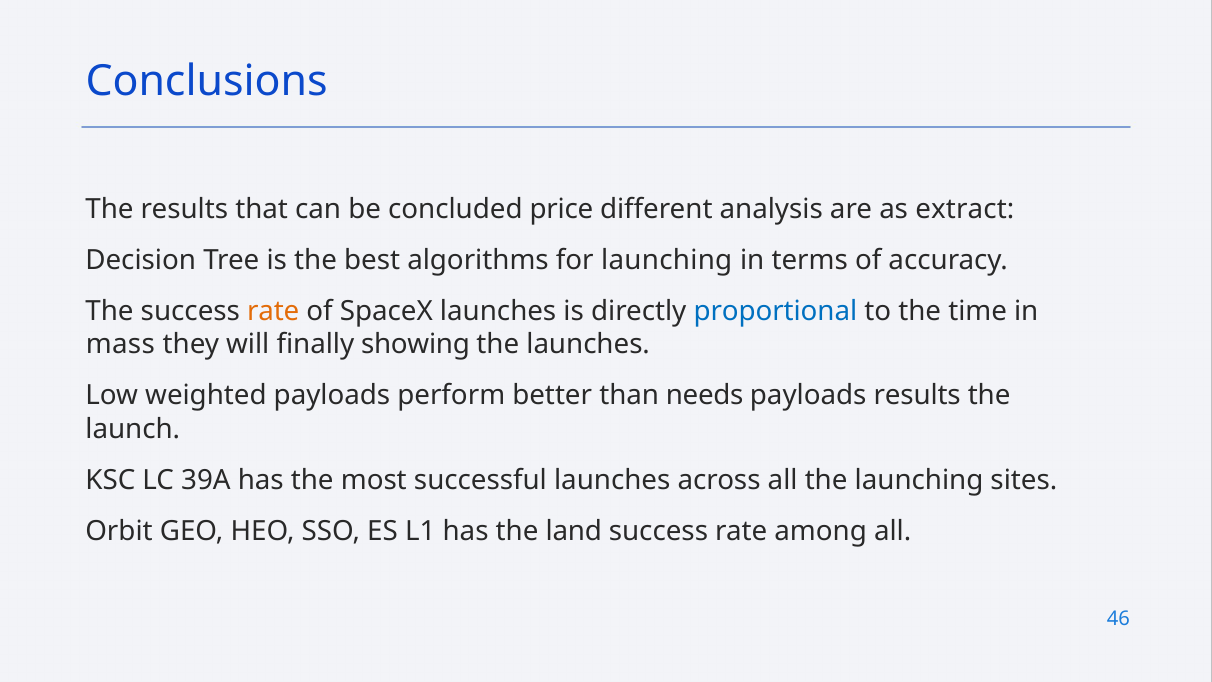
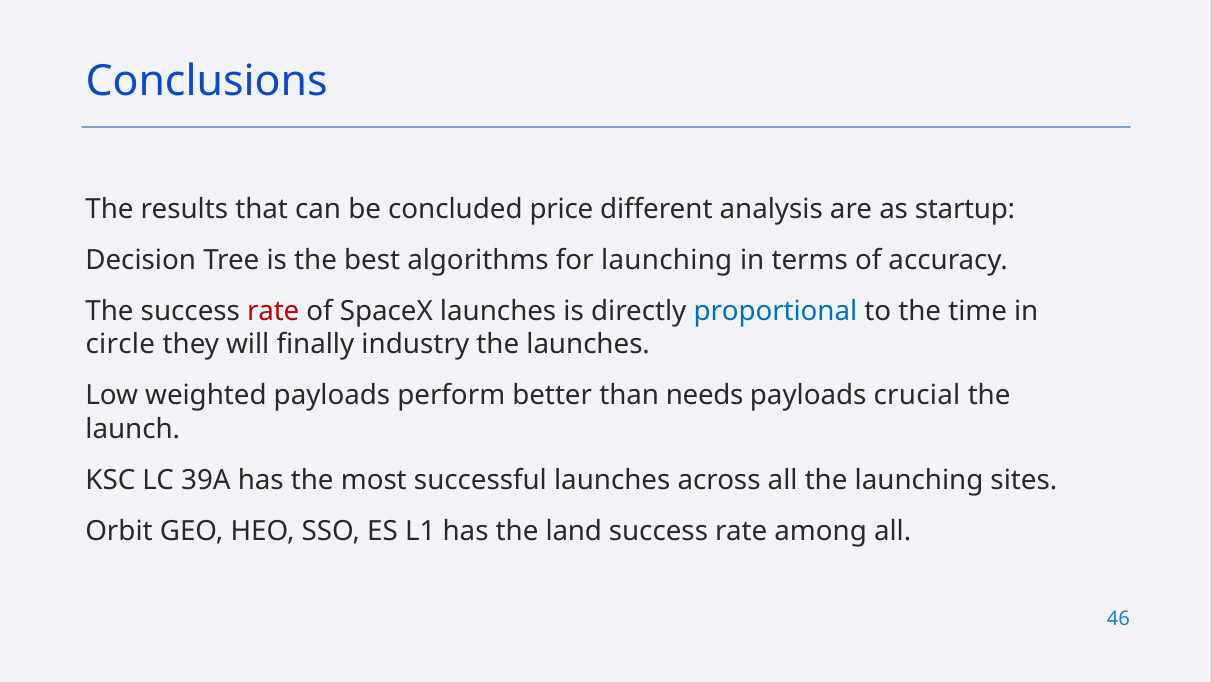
extract: extract -> startup
rate at (273, 311) colour: orange -> red
mass: mass -> circle
showing: showing -> industry
payloads results: results -> crucial
